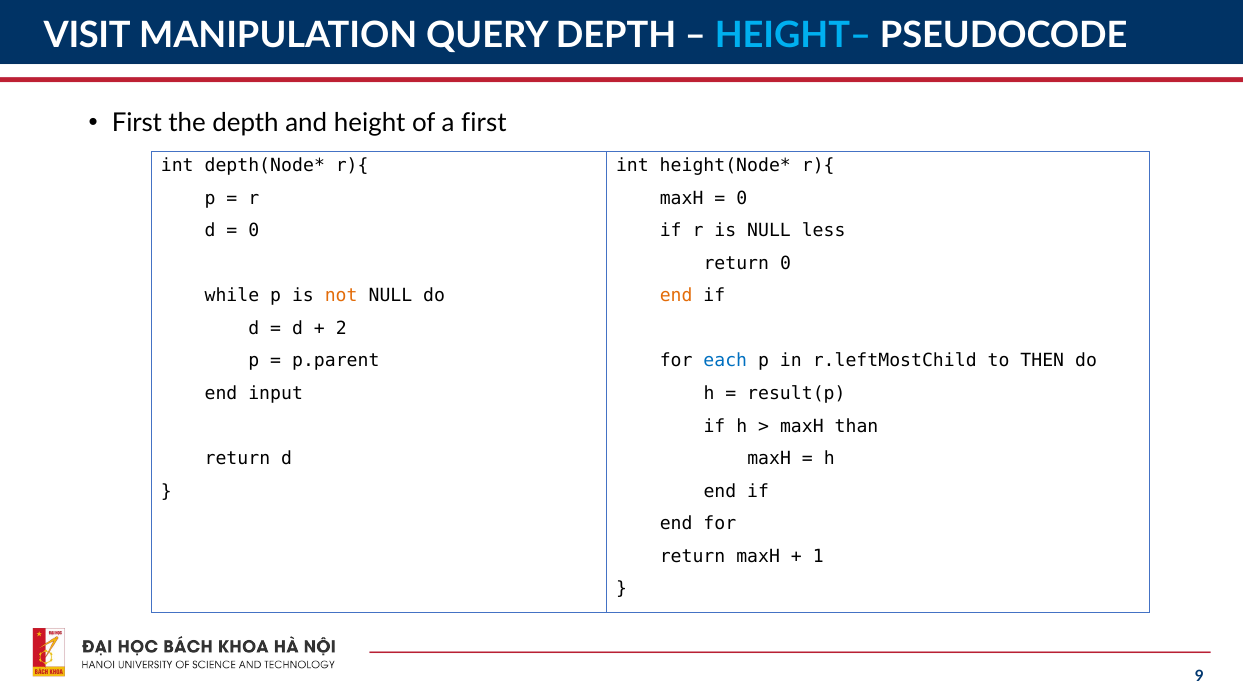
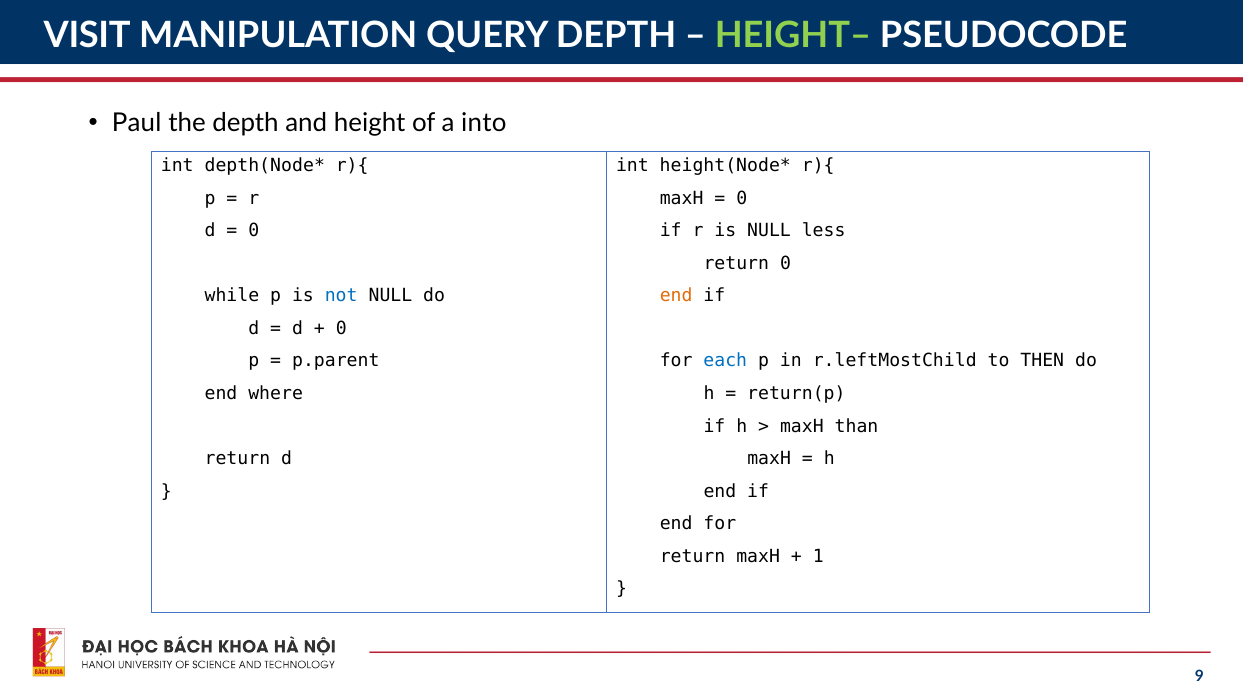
HEIGHT– colour: light blue -> light green
First at (137, 123): First -> Paul
a first: first -> into
not colour: orange -> blue
2 at (341, 328): 2 -> 0
input: input -> where
result(p: result(p -> return(p
